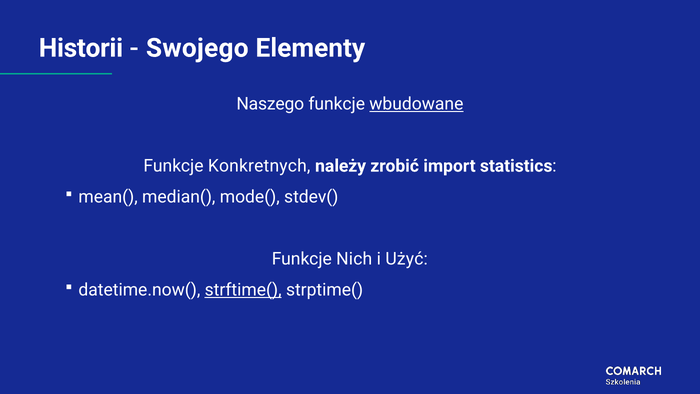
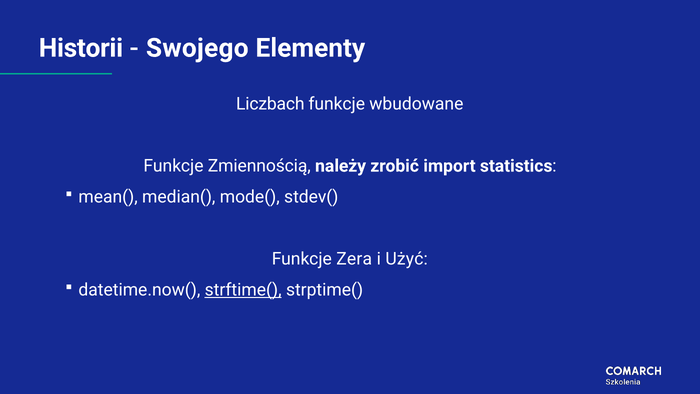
Naszego: Naszego -> Liczbach
wbudowane underline: present -> none
Konkretnych: Konkretnych -> Zmiennością
Nich: Nich -> Zera
